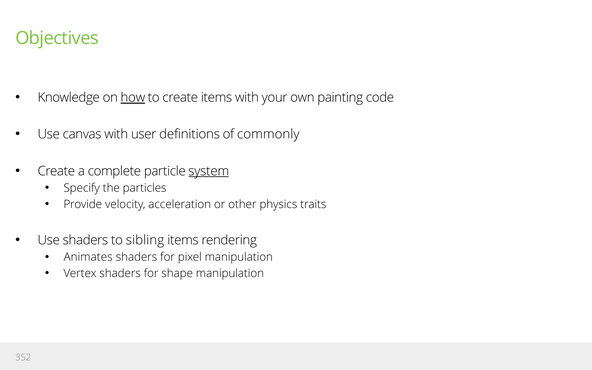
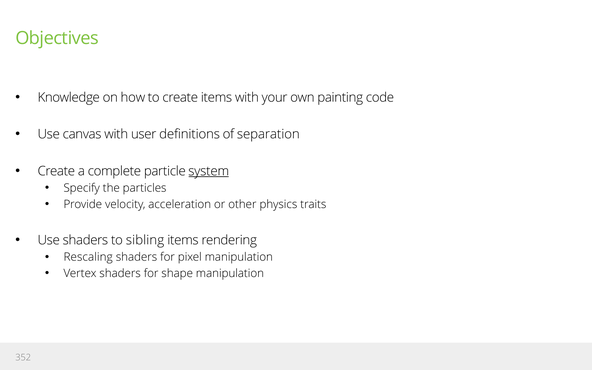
how underline: present -> none
commonly: commonly -> separation
Animates: Animates -> Rescaling
